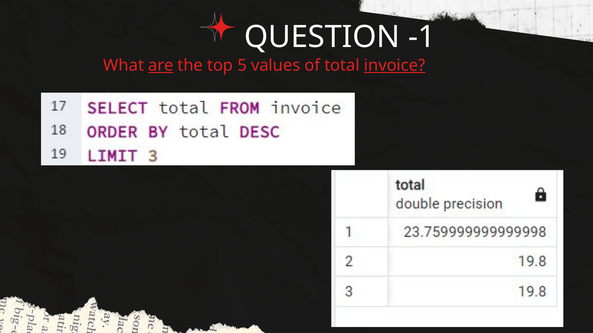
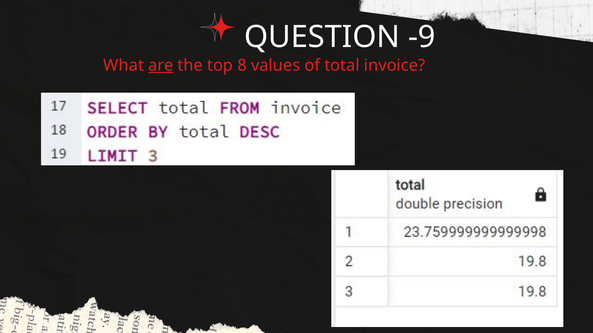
-1: -1 -> -9
5: 5 -> 8
invoice underline: present -> none
